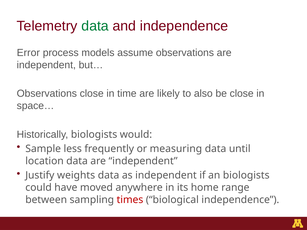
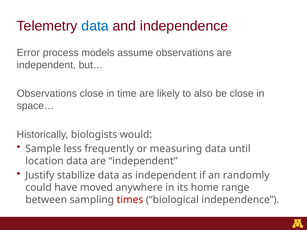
data at (95, 26) colour: green -> blue
weights: weights -> stabilize
an biologists: biologists -> randomly
